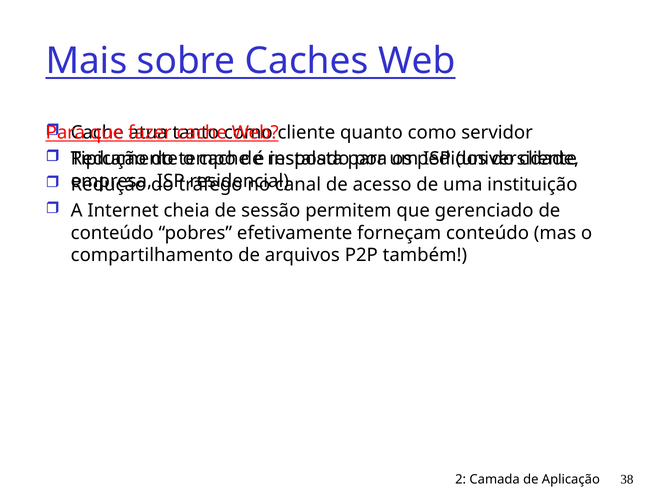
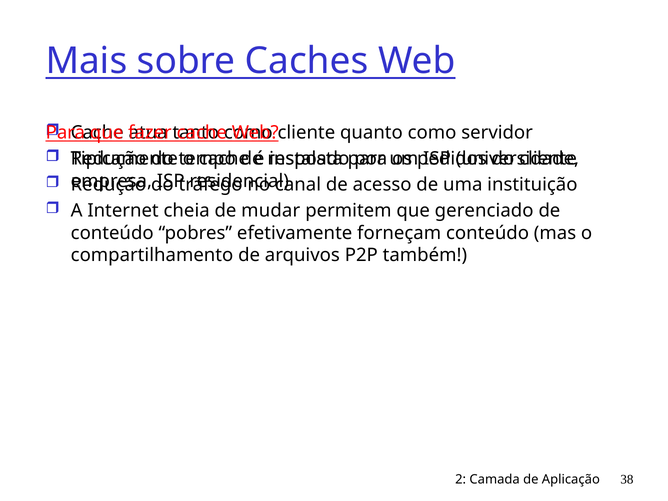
sessão: sessão -> mudar
